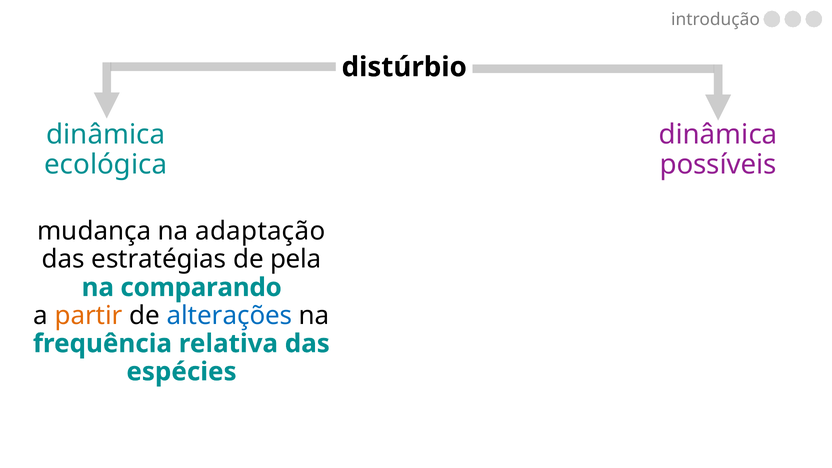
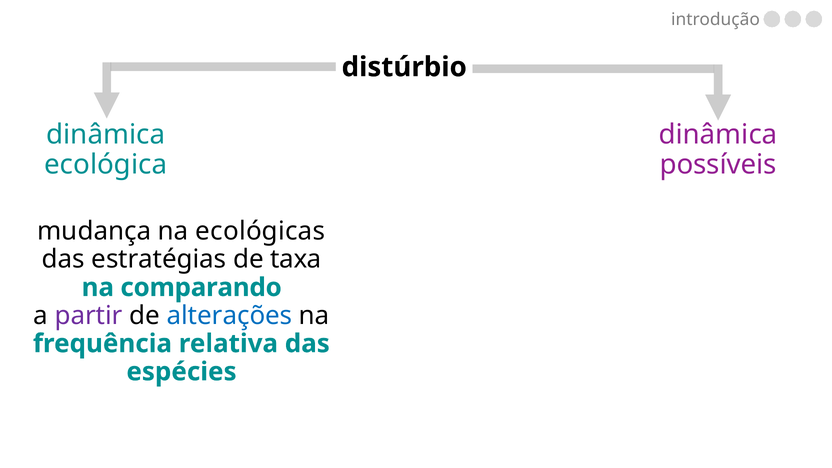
adaptação: adaptação -> ecológicas
pela: pela -> taxa
partir colour: orange -> purple
